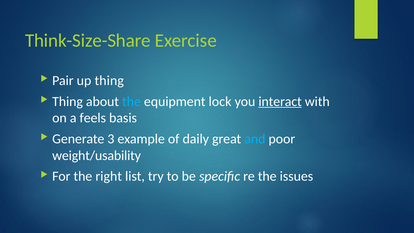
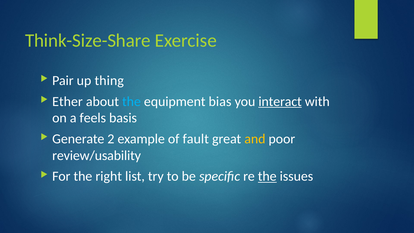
Thing at (68, 101): Thing -> Ether
lock: lock -> bias
3: 3 -> 2
daily: daily -> fault
and colour: light blue -> yellow
weight/usability: weight/usability -> review/usability
the at (267, 176) underline: none -> present
